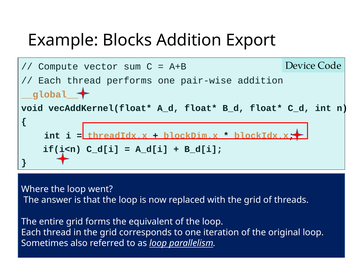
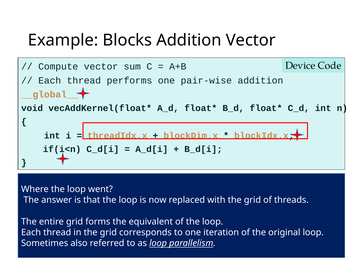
Addition Export: Export -> Vector
